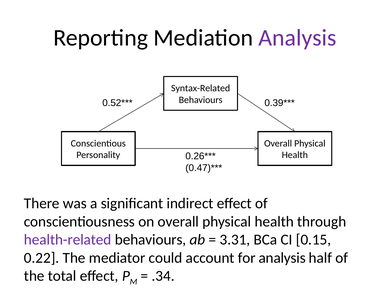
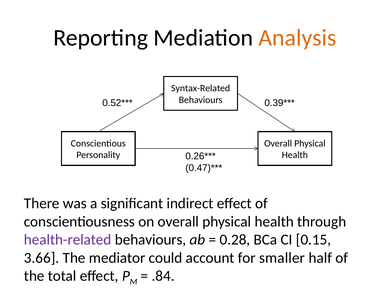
Analysis at (297, 38) colour: purple -> orange
3.31: 3.31 -> 0.28
0.22: 0.22 -> 3.66
for analysis: analysis -> smaller
.34: .34 -> .84
